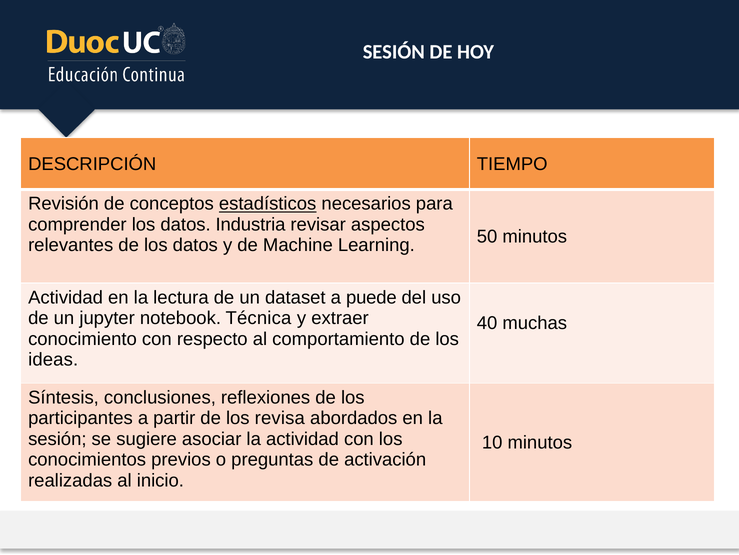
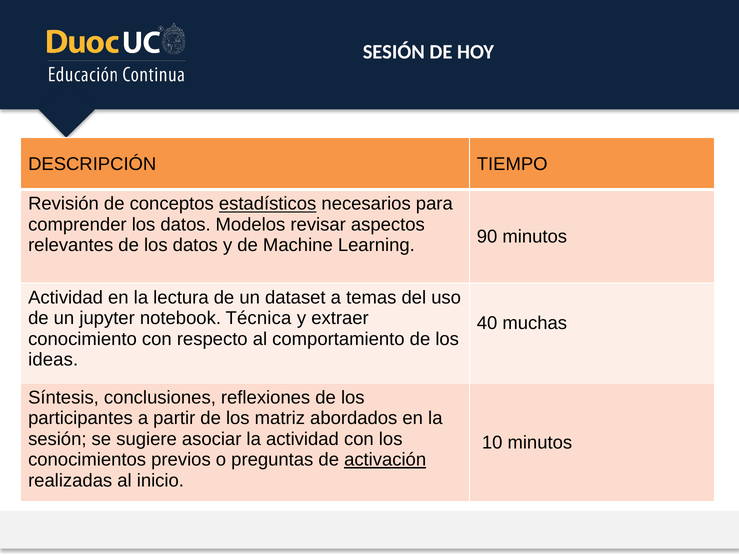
Industria: Industria -> Modelos
50: 50 -> 90
puede: puede -> temas
revisa: revisa -> matriz
activación underline: none -> present
